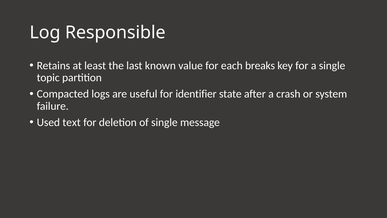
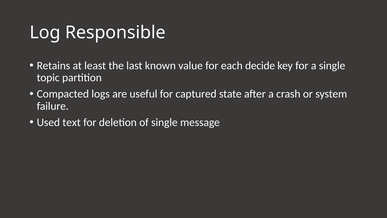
breaks: breaks -> decide
identifier: identifier -> captured
